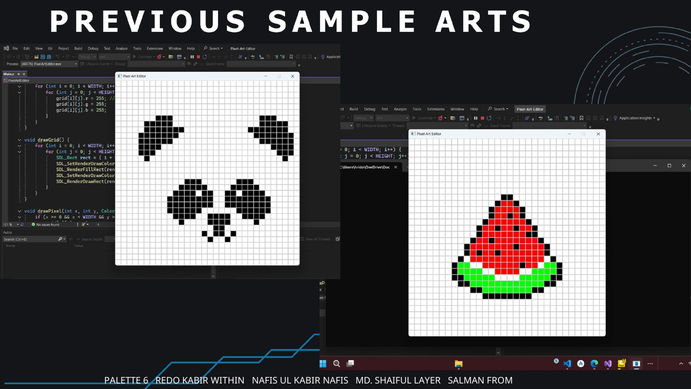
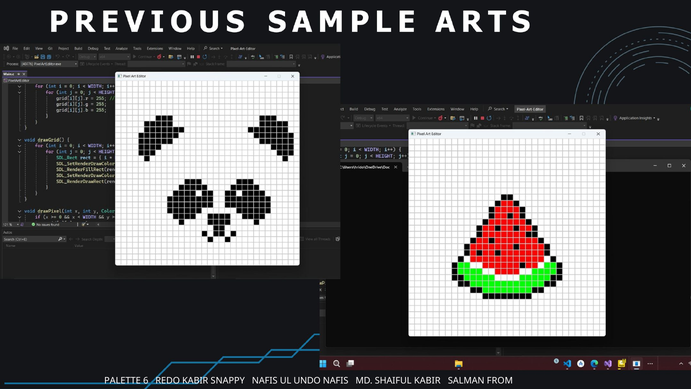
WITHIN: WITHIN -> SNAPPY
UL KABIR: KABIR -> UNDO
SHAIFUL LAYER: LAYER -> KABIR
